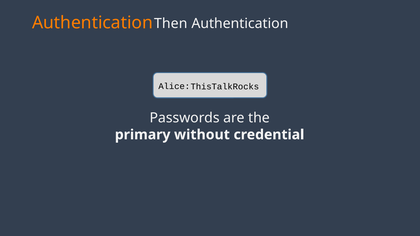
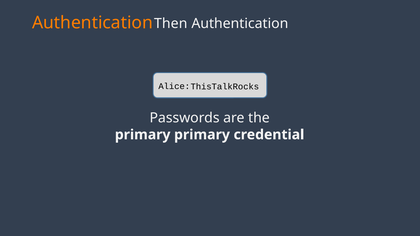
primary without: without -> primary
